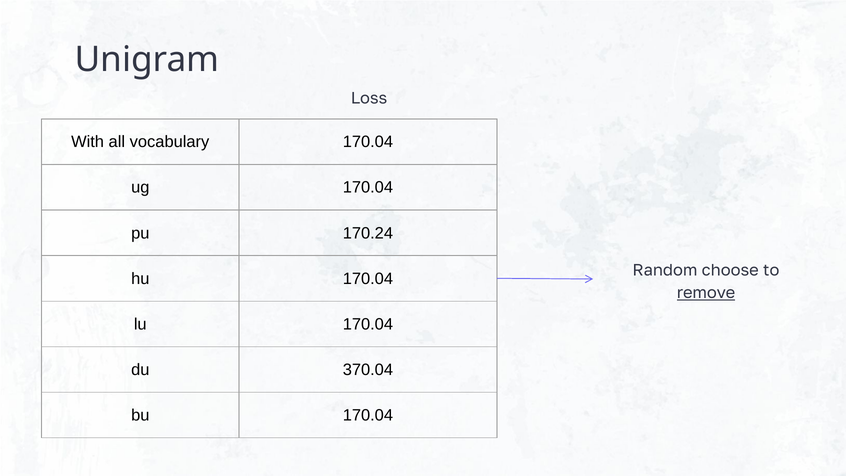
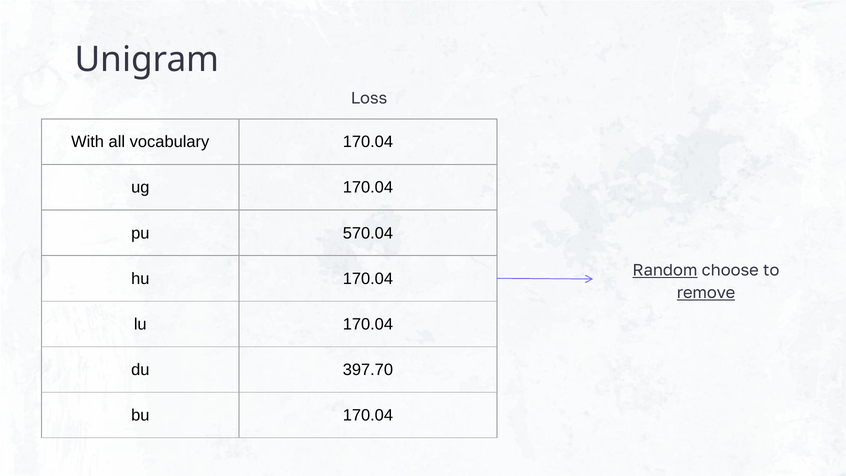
170.24: 170.24 -> 570.04
Random underline: none -> present
370.04: 370.04 -> 397.70
